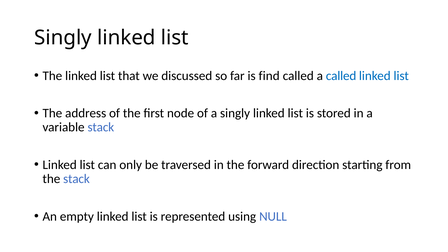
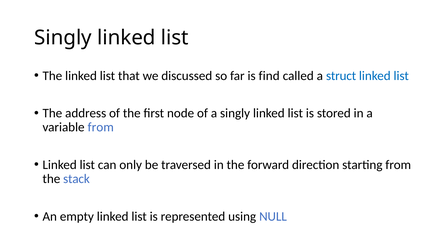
a called: called -> struct
variable stack: stack -> from
